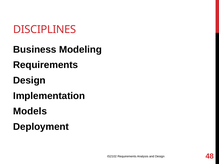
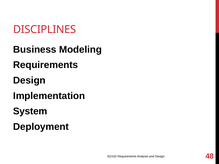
Models: Models -> System
